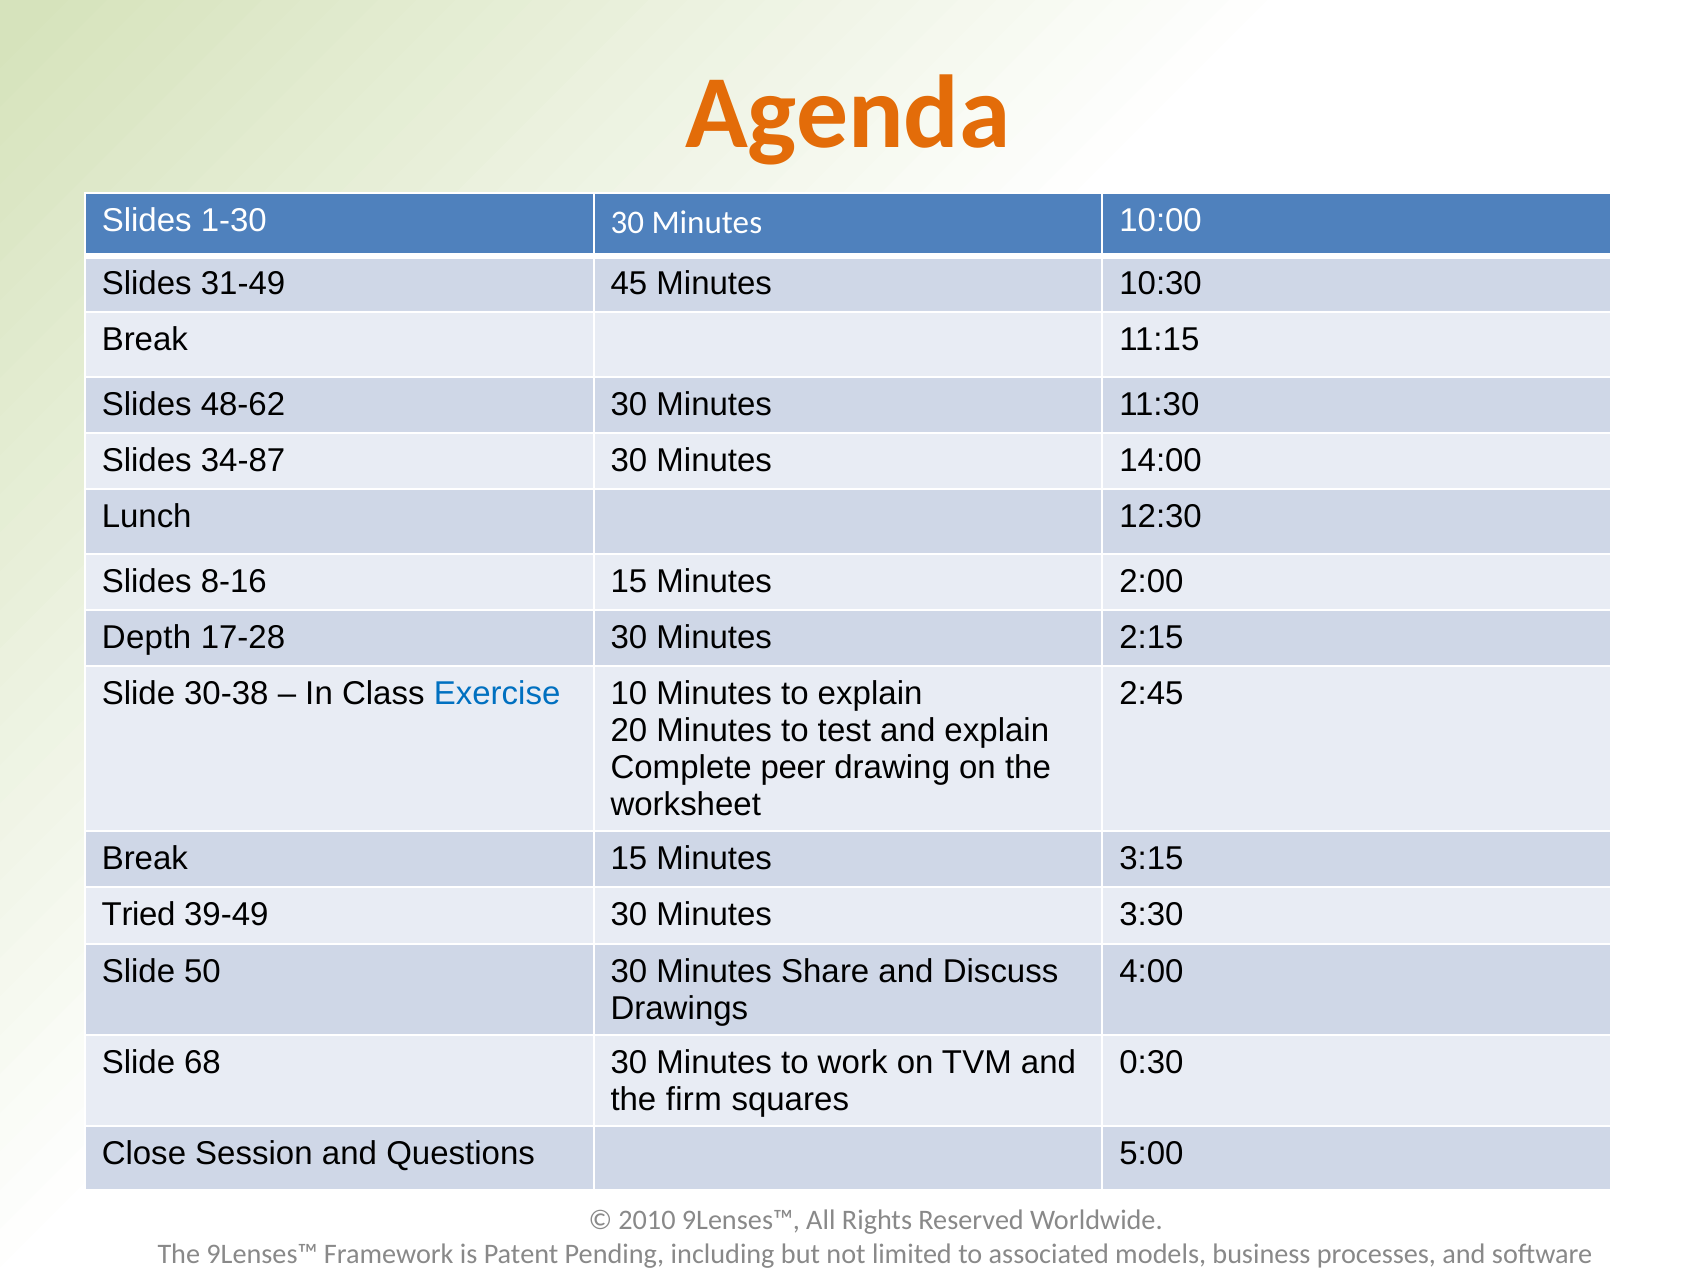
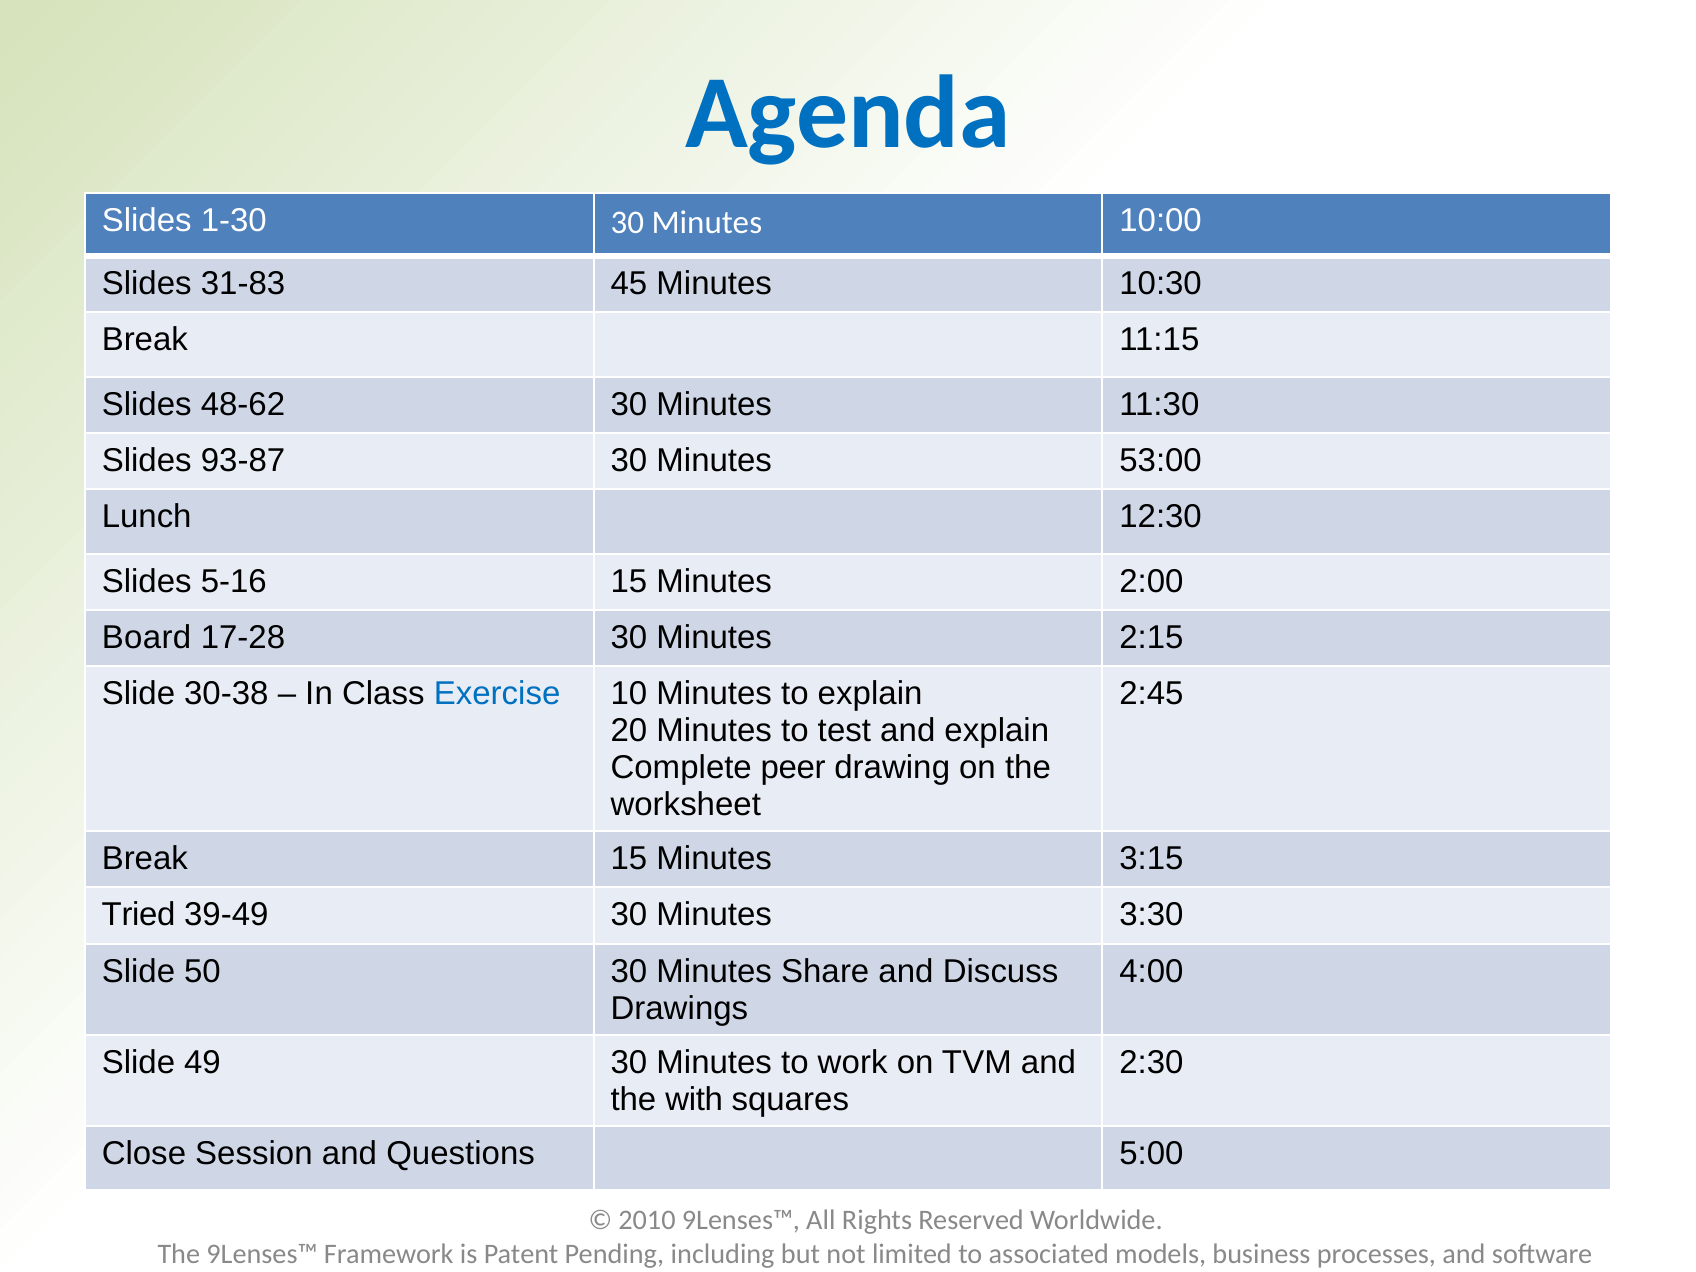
Agenda colour: orange -> blue
31-49: 31-49 -> 31-83
34-87: 34-87 -> 93-87
14:00: 14:00 -> 53:00
8-16: 8-16 -> 5-16
Depth: Depth -> Board
68: 68 -> 49
0:30: 0:30 -> 2:30
firm: firm -> with
